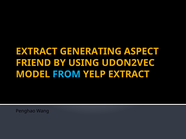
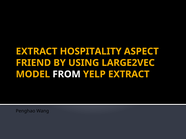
GENERATING: GENERATING -> HOSPITALITY
UDON2VEC: UDON2VEC -> LARGE2VEC
FROM colour: light blue -> white
